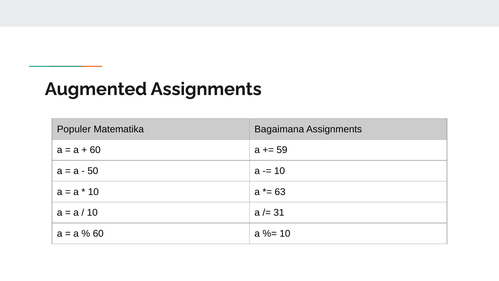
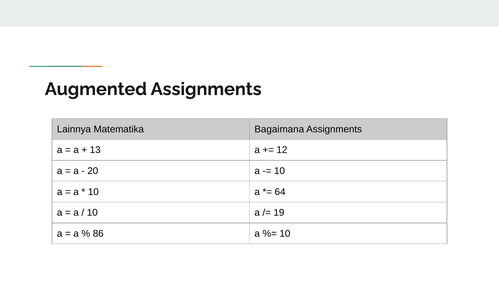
Populer: Populer -> Lainnya
60 at (95, 150): 60 -> 13
59: 59 -> 12
50: 50 -> 20
63: 63 -> 64
31: 31 -> 19
60 at (98, 233): 60 -> 86
